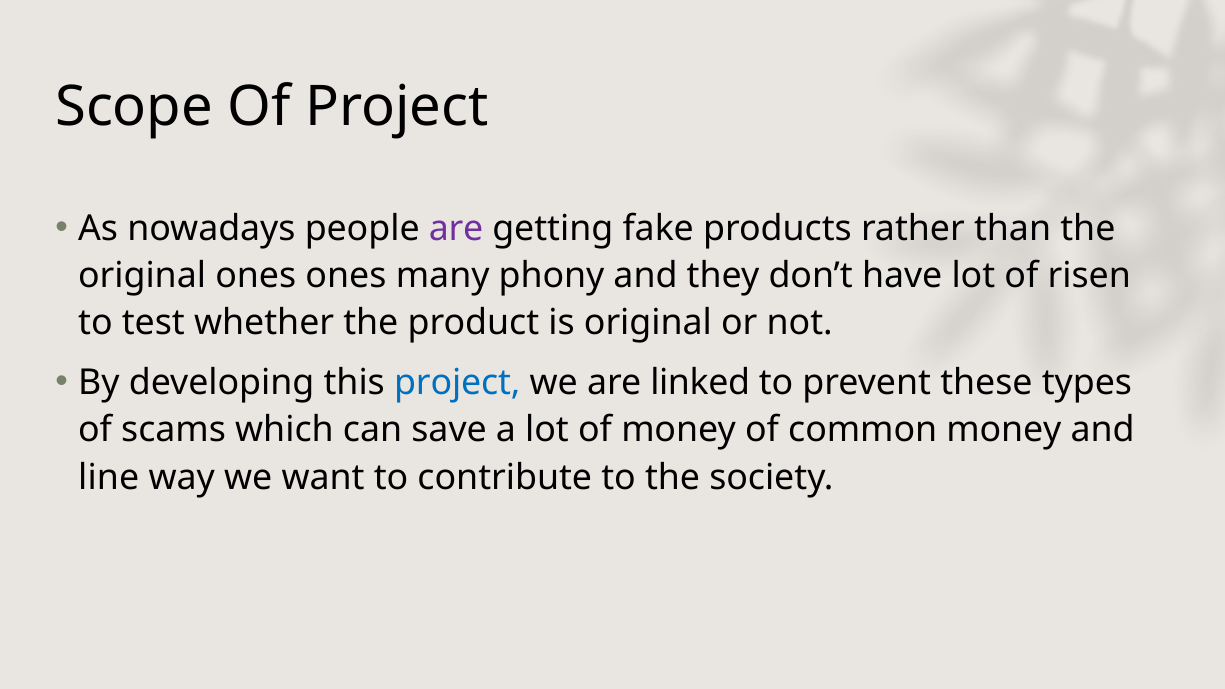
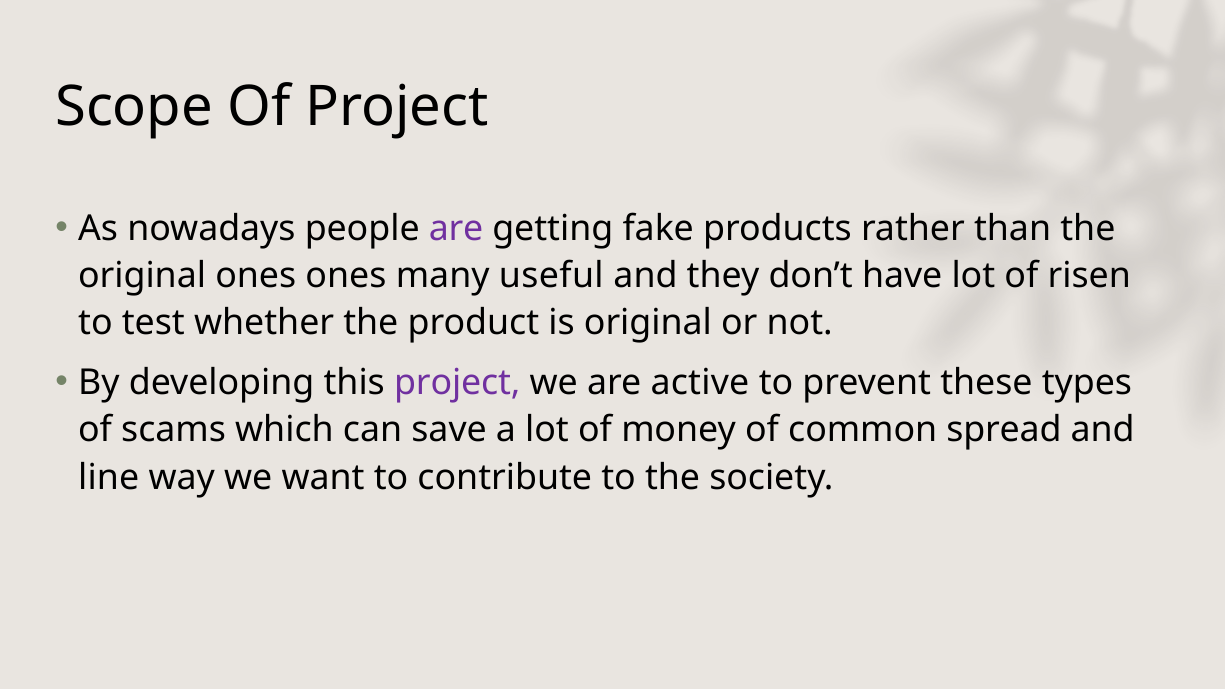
phony: phony -> useful
project at (457, 383) colour: blue -> purple
linked: linked -> active
common money: money -> spread
